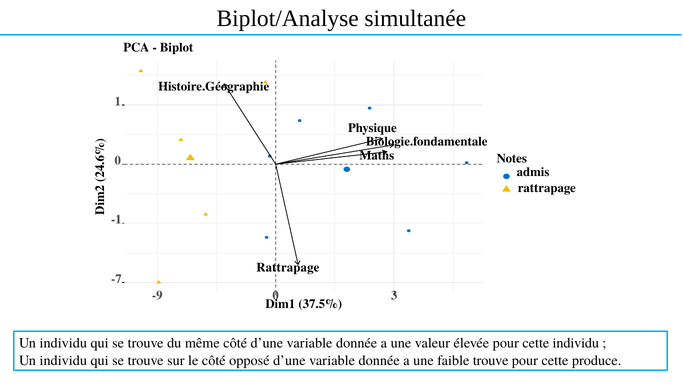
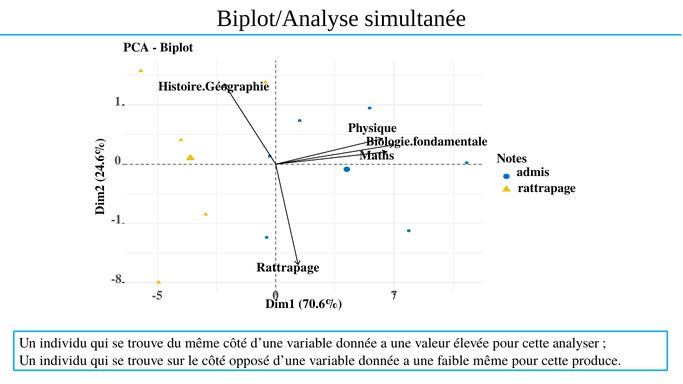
-7: -7 -> -8
-9: -9 -> -5
3: 3 -> 7
37.5%: 37.5% -> 70.6%
cette individu: individu -> analyser
faible trouve: trouve -> même
